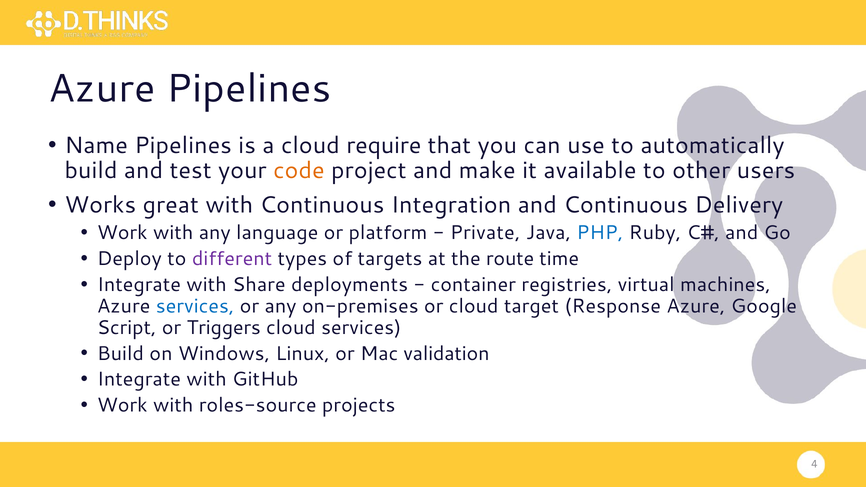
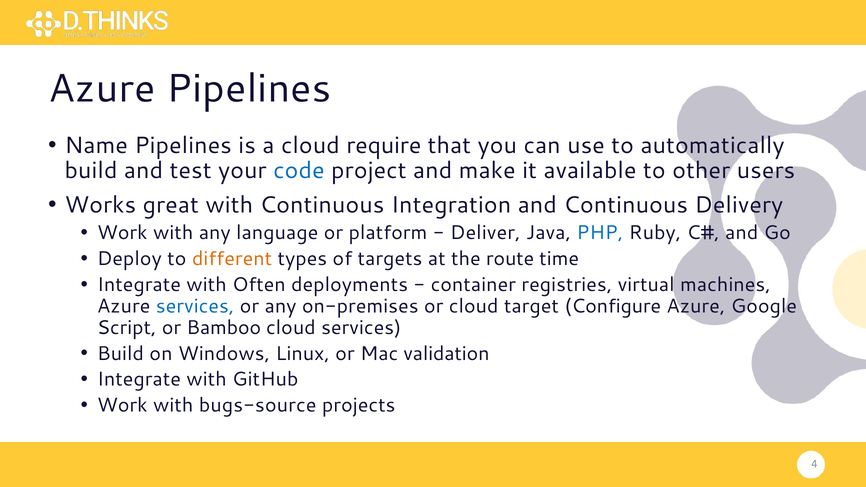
code colour: orange -> blue
Private: Private -> Deliver
different colour: purple -> orange
Share: Share -> Often
Response: Response -> Configure
Triggers: Triggers -> Bamboo
roles-source: roles-source -> bugs-source
